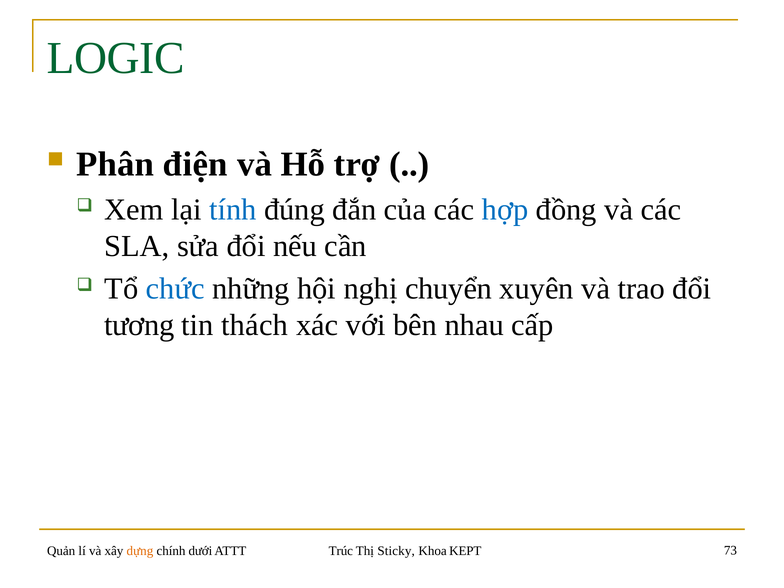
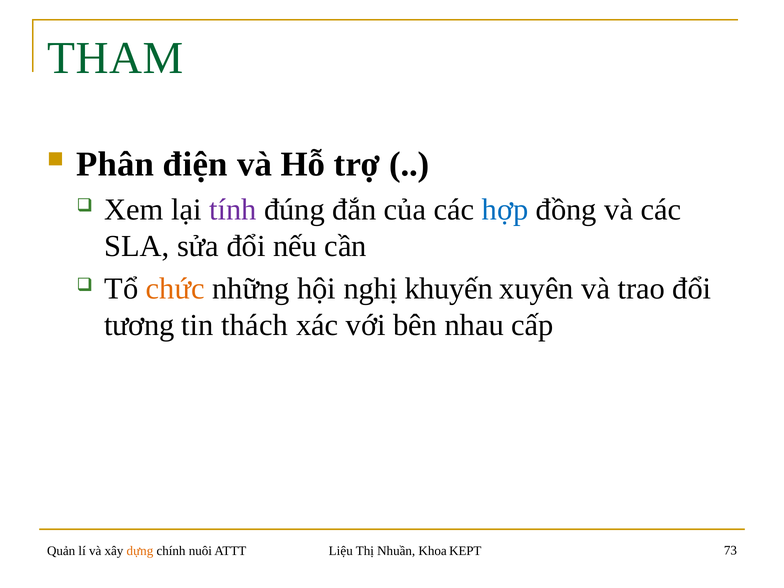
LOGIC: LOGIC -> THAM
tính colour: blue -> purple
chức colour: blue -> orange
chuyển: chuyển -> khuyến
dưới: dưới -> nuôi
Trúc: Trúc -> Liệu
Sticky: Sticky -> Nhuần
